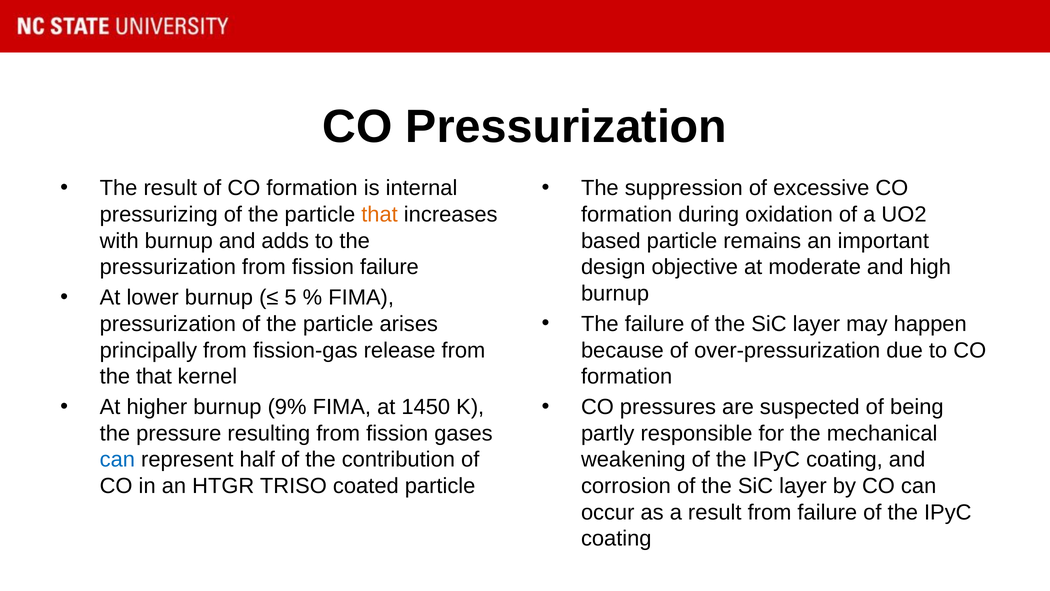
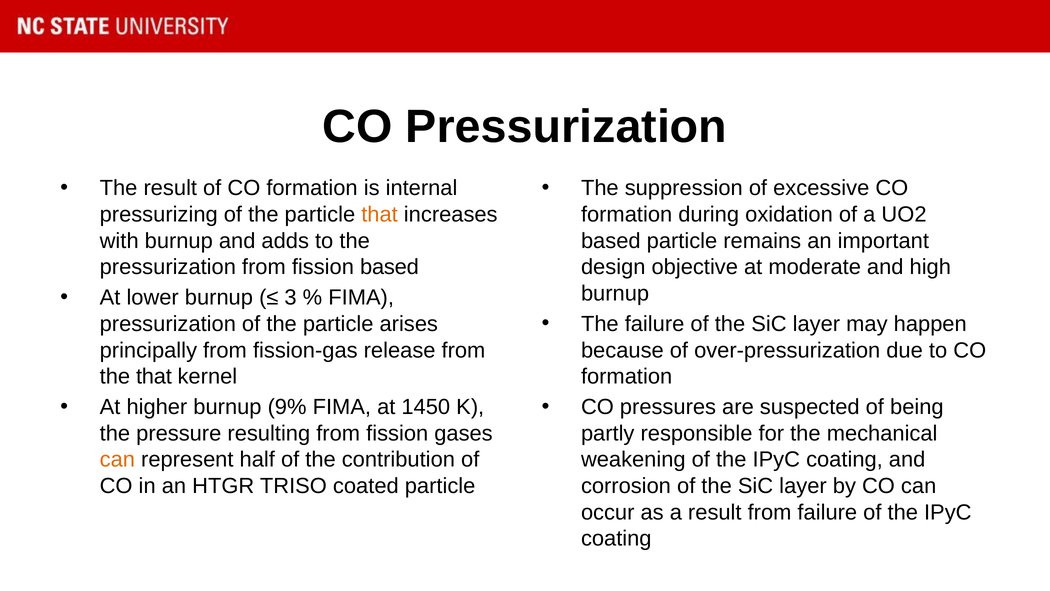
fission failure: failure -> based
5: 5 -> 3
can at (117, 459) colour: blue -> orange
